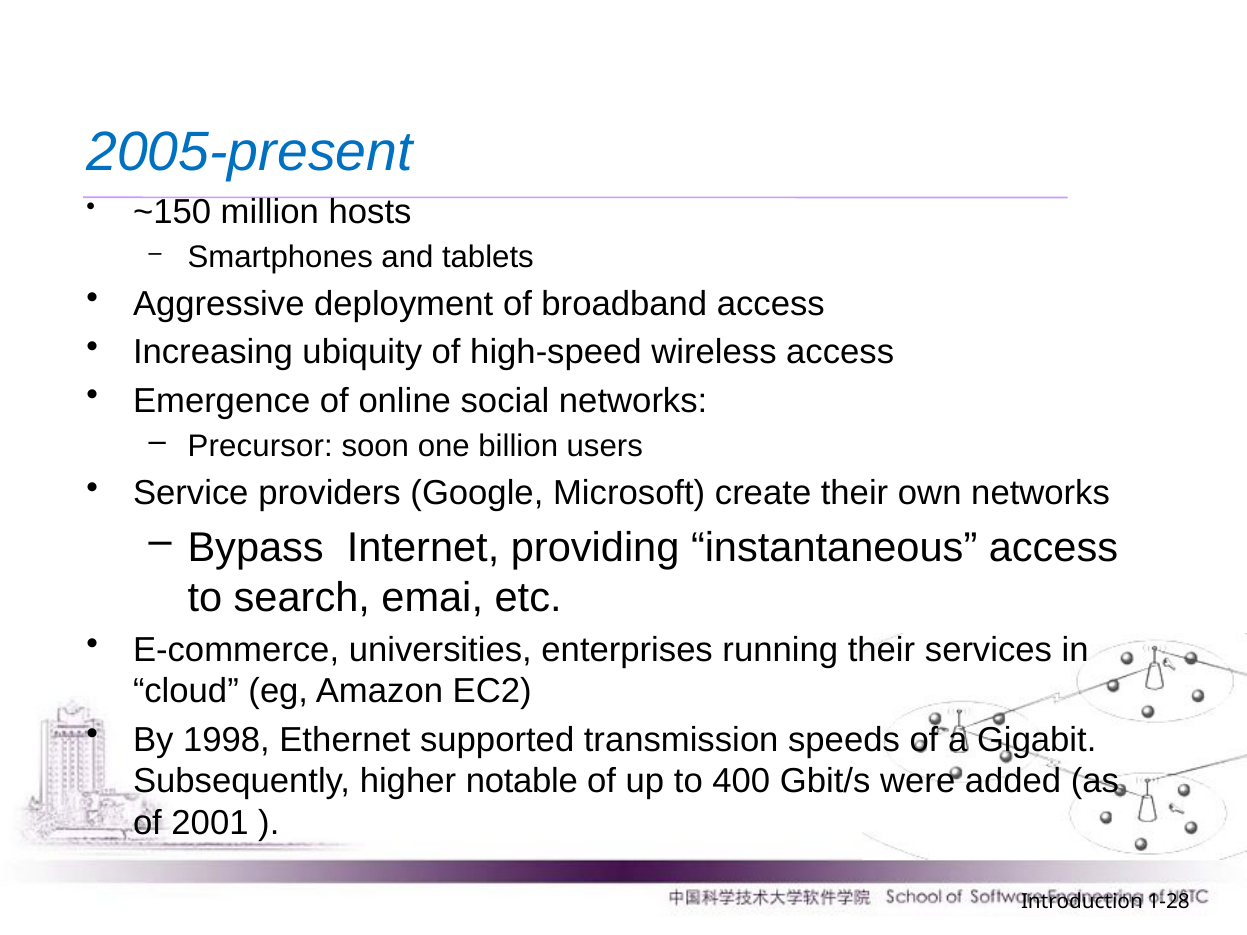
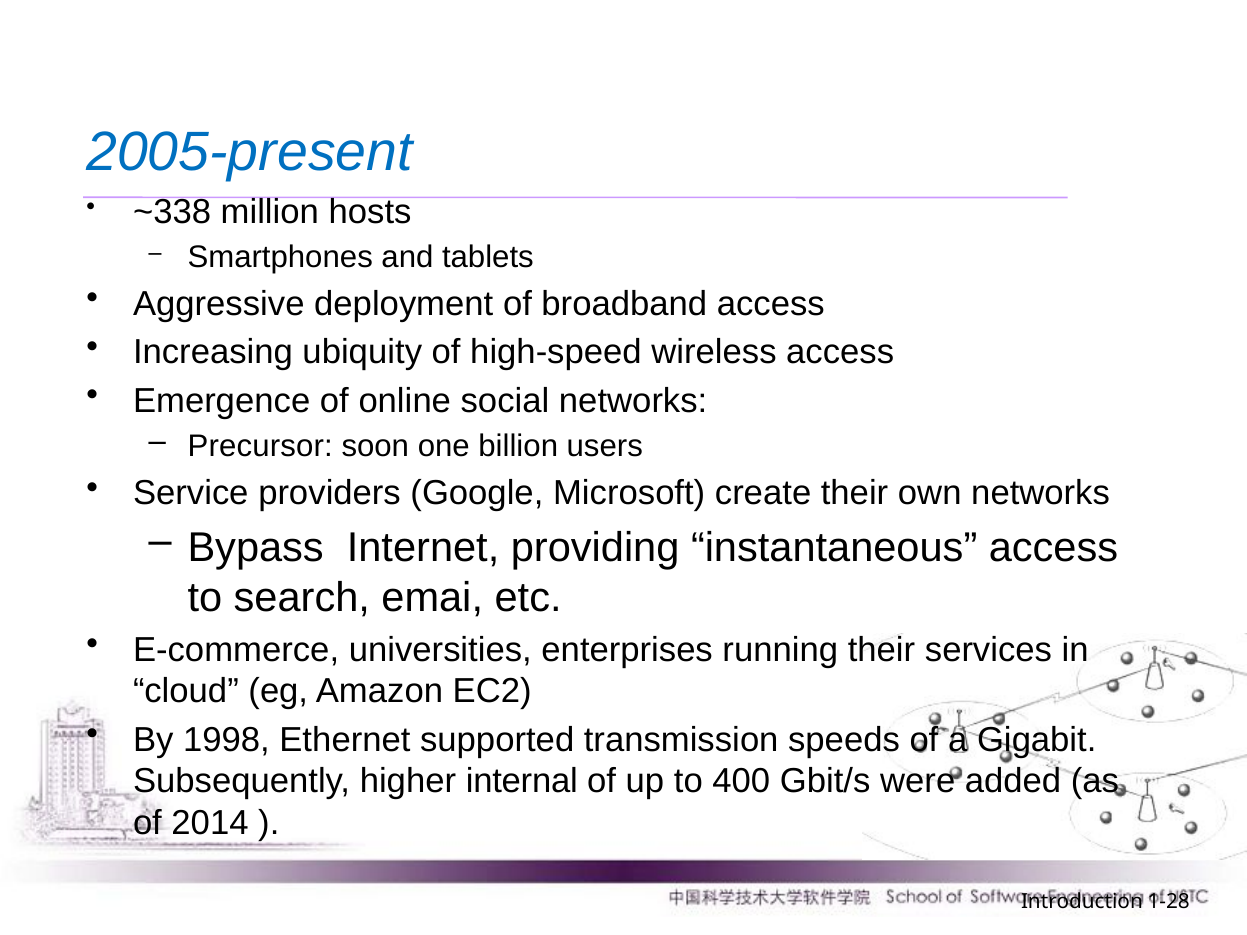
~150: ~150 -> ~338
notable: notable -> internal
2001: 2001 -> 2014
